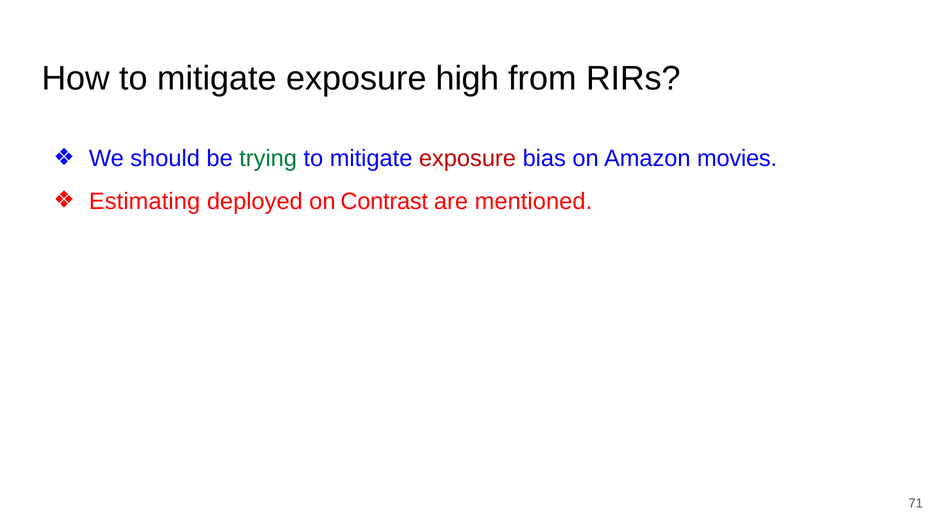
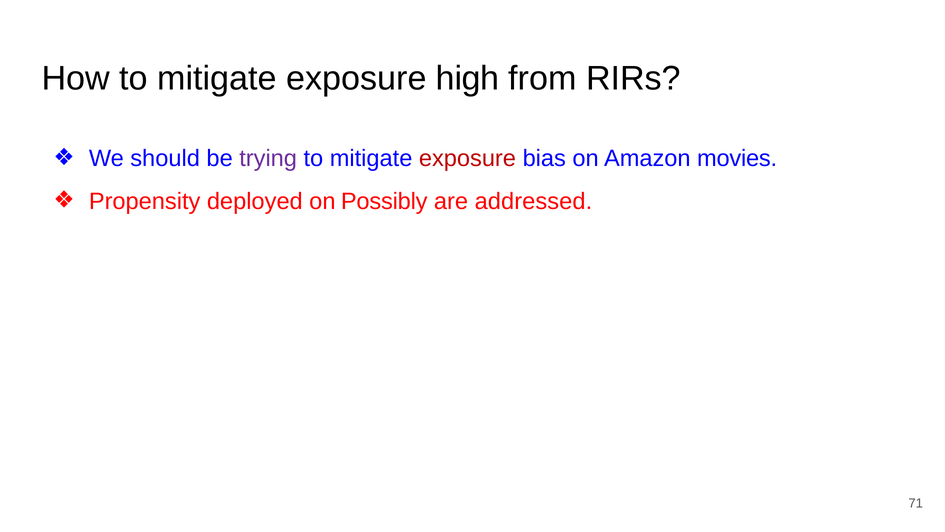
trying colour: green -> purple
Estimating: Estimating -> Propensity
Contrast: Contrast -> Possibly
mentioned: mentioned -> addressed
